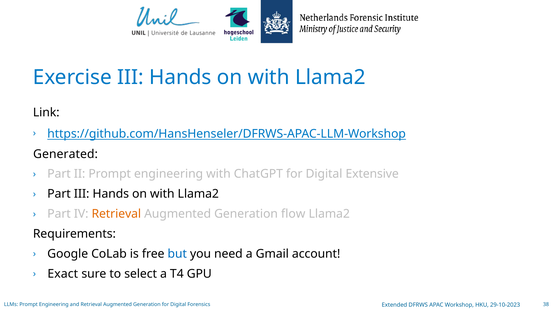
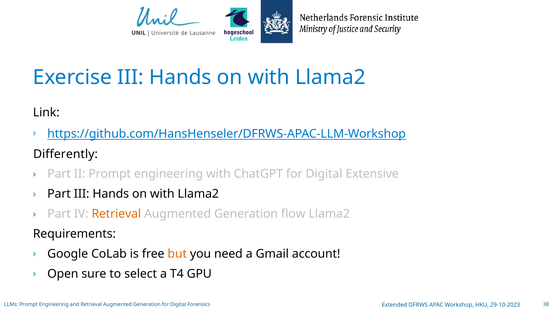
Generated: Generated -> Differently
but colour: blue -> orange
Exact: Exact -> Open
